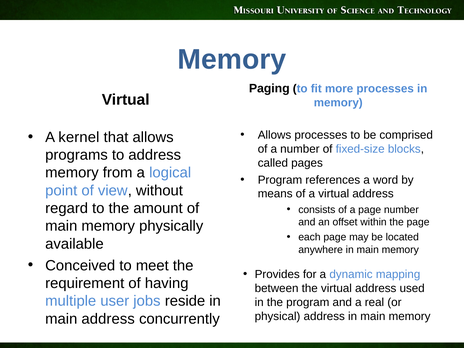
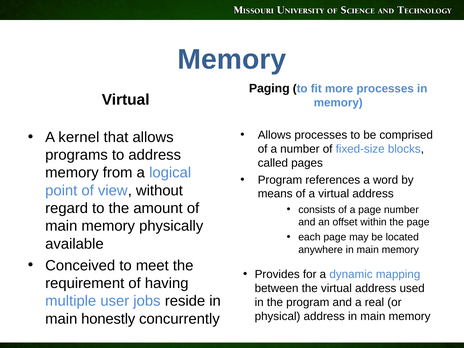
main address: address -> honestly
